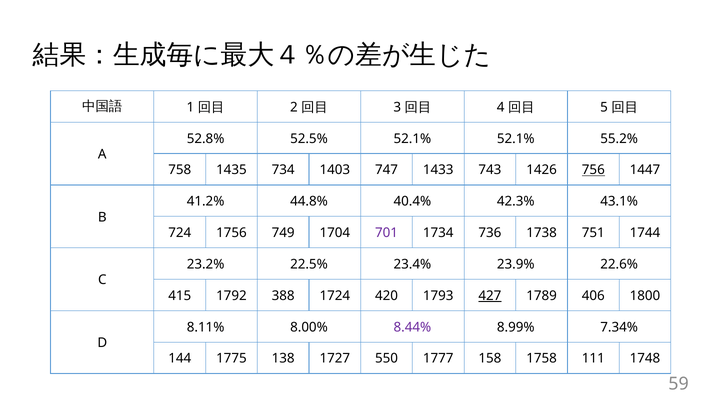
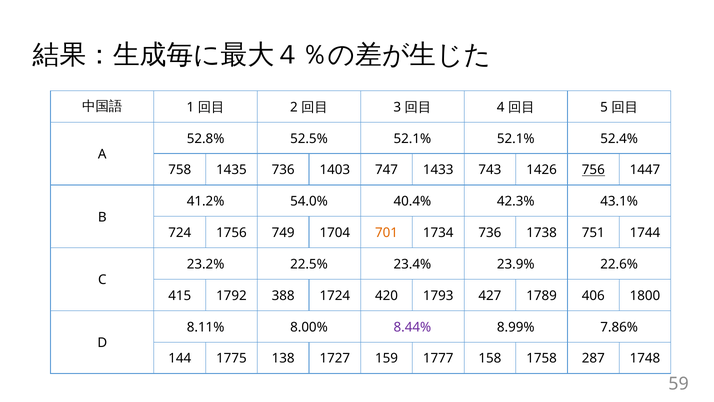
55.2%: 55.2% -> 52.4%
1435 734: 734 -> 736
44.8%: 44.8% -> 54.0%
701 colour: purple -> orange
427 underline: present -> none
7.34%: 7.34% -> 7.86%
550: 550 -> 159
111: 111 -> 287
